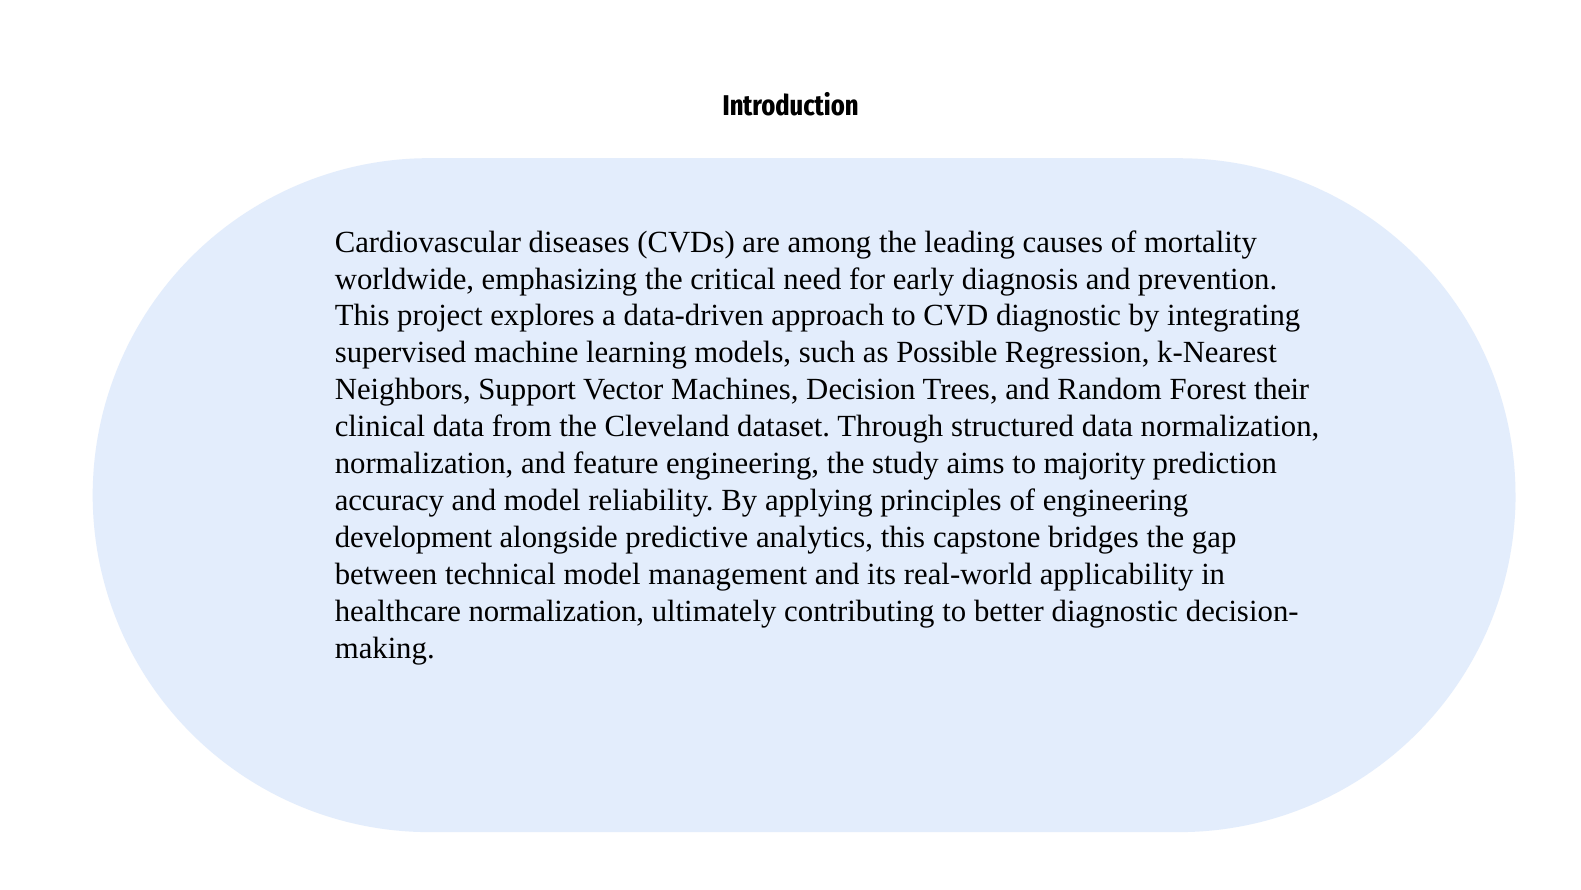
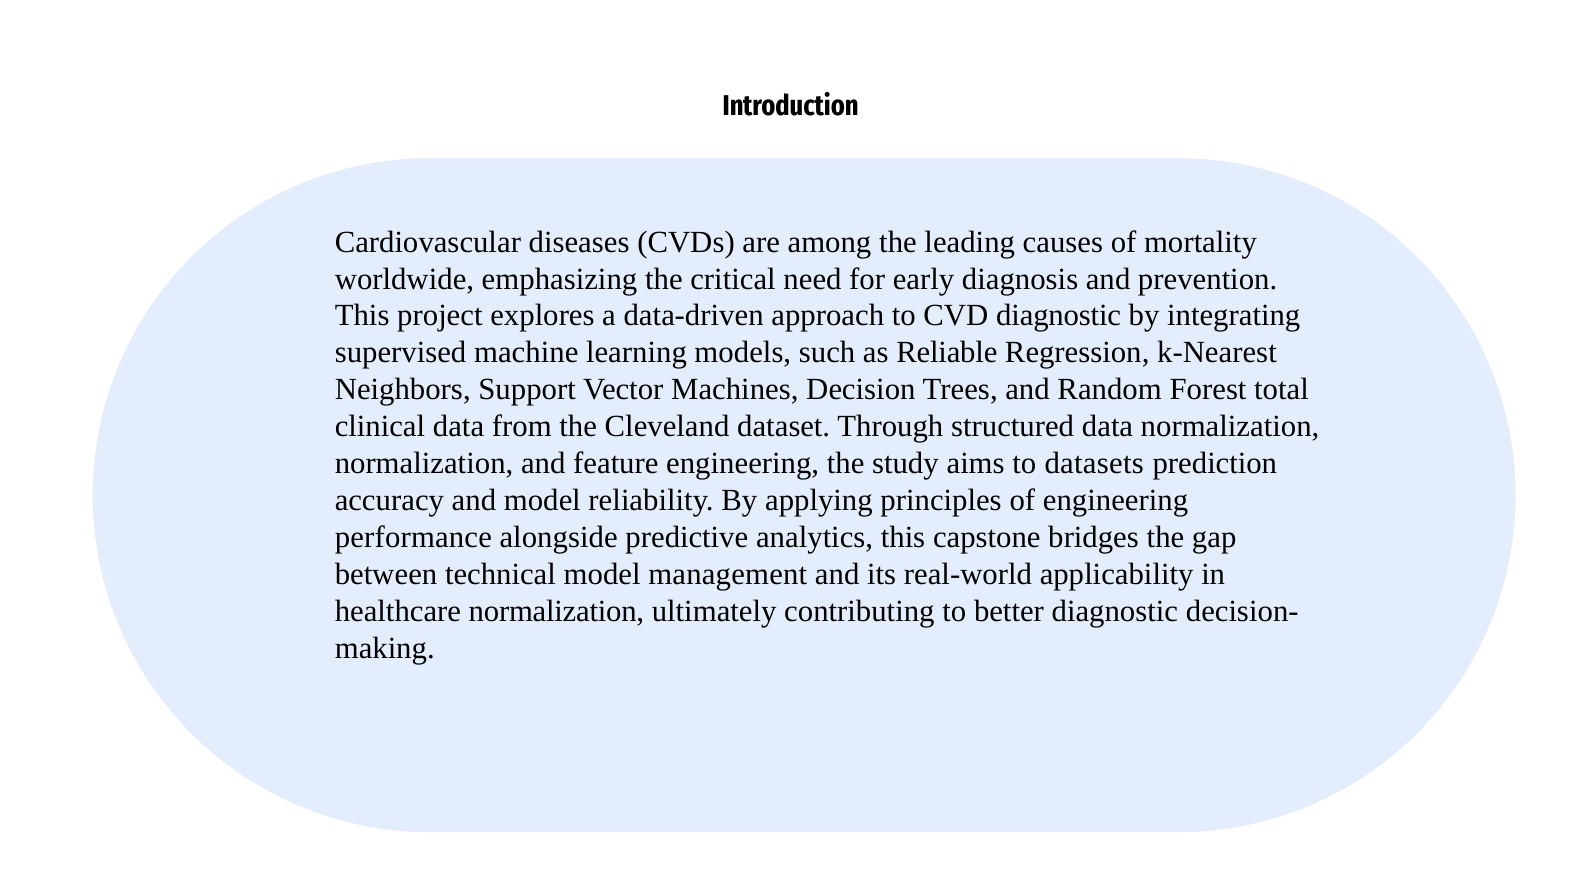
Possible: Possible -> Reliable
their: their -> total
majority: majority -> datasets
development: development -> performance
